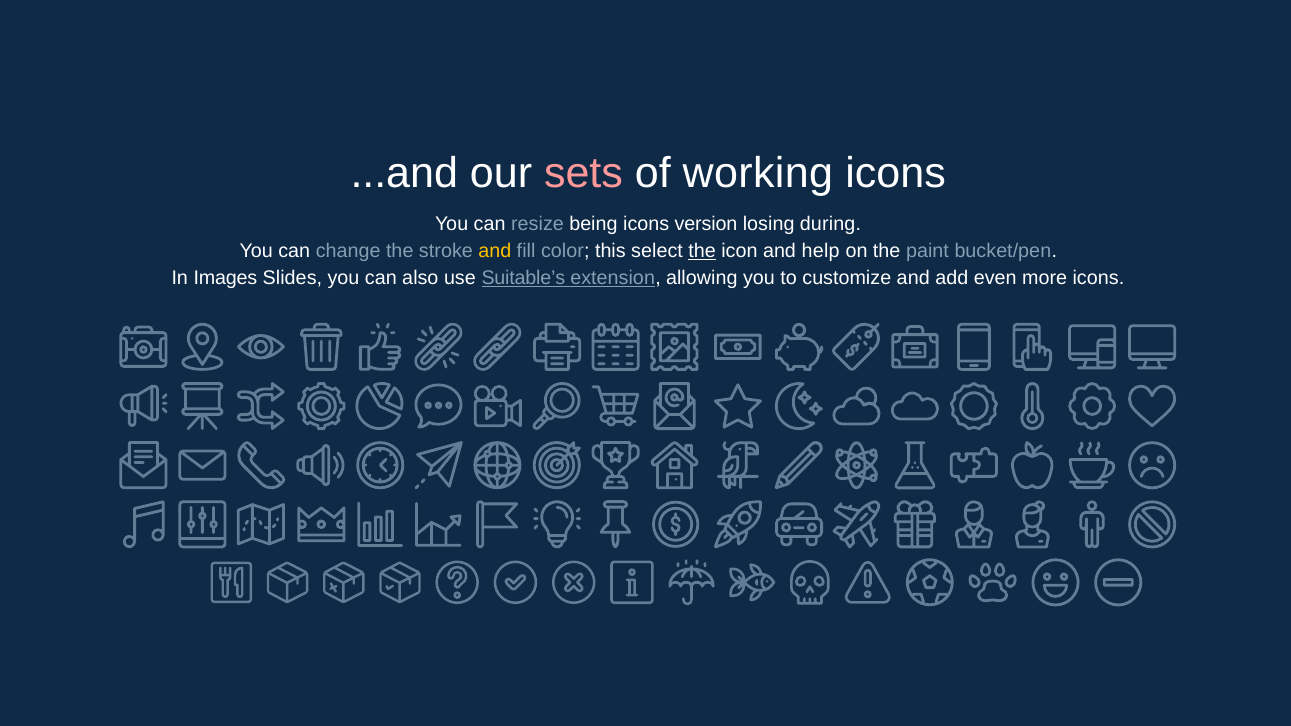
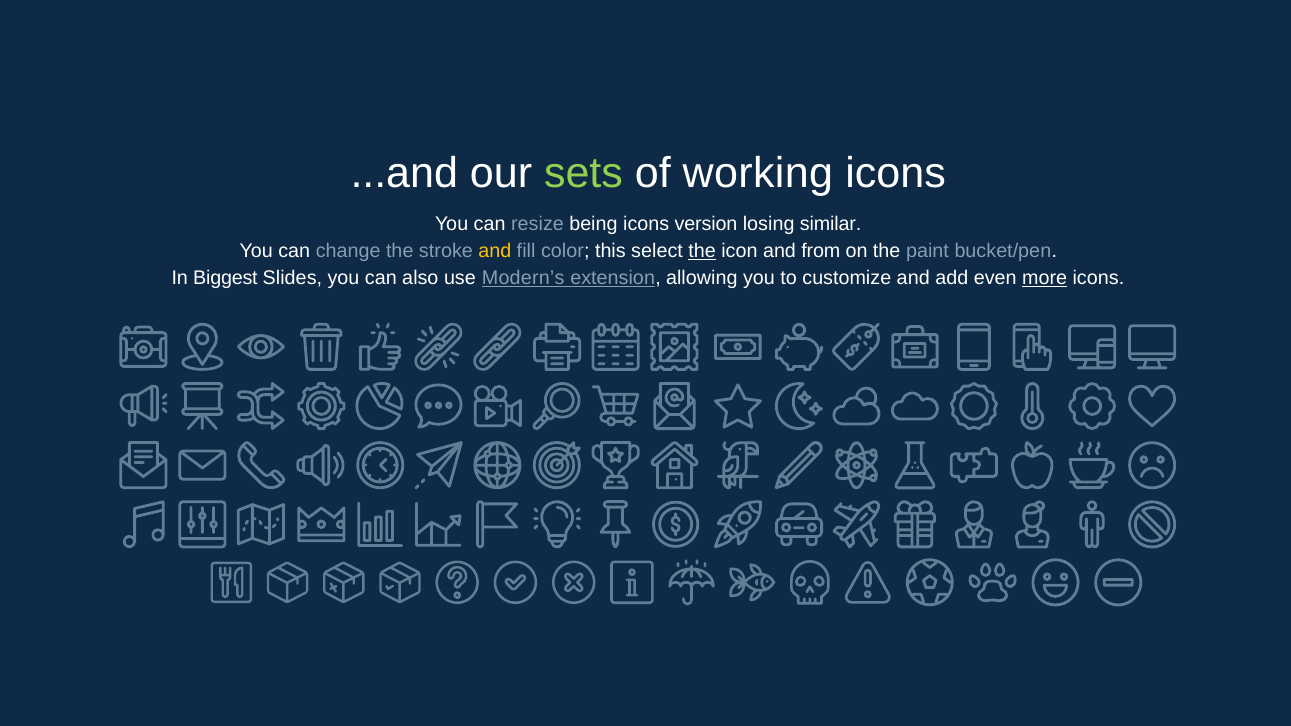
sets colour: pink -> light green
during: during -> similar
help: help -> from
Images: Images -> Biggest
Suitable’s: Suitable’s -> Modern’s
more underline: none -> present
